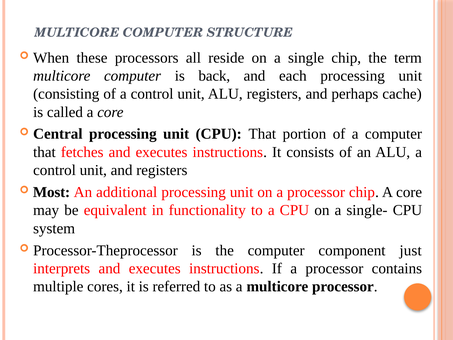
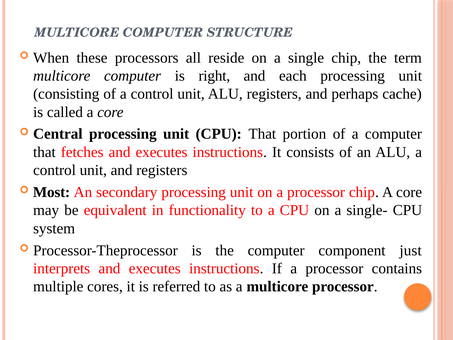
back: back -> right
additional: additional -> secondary
